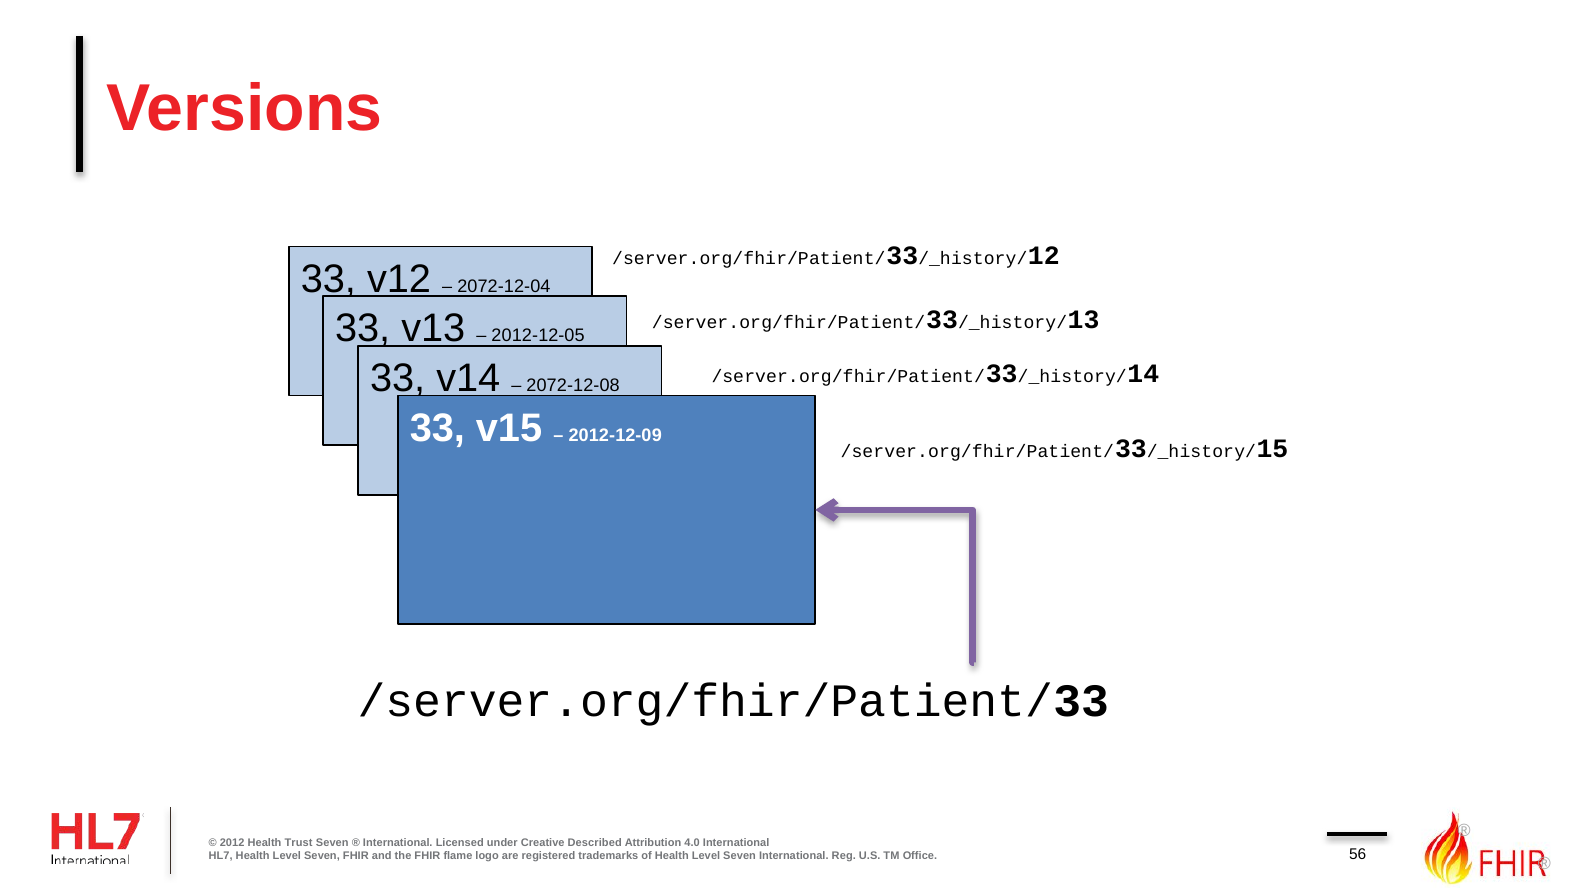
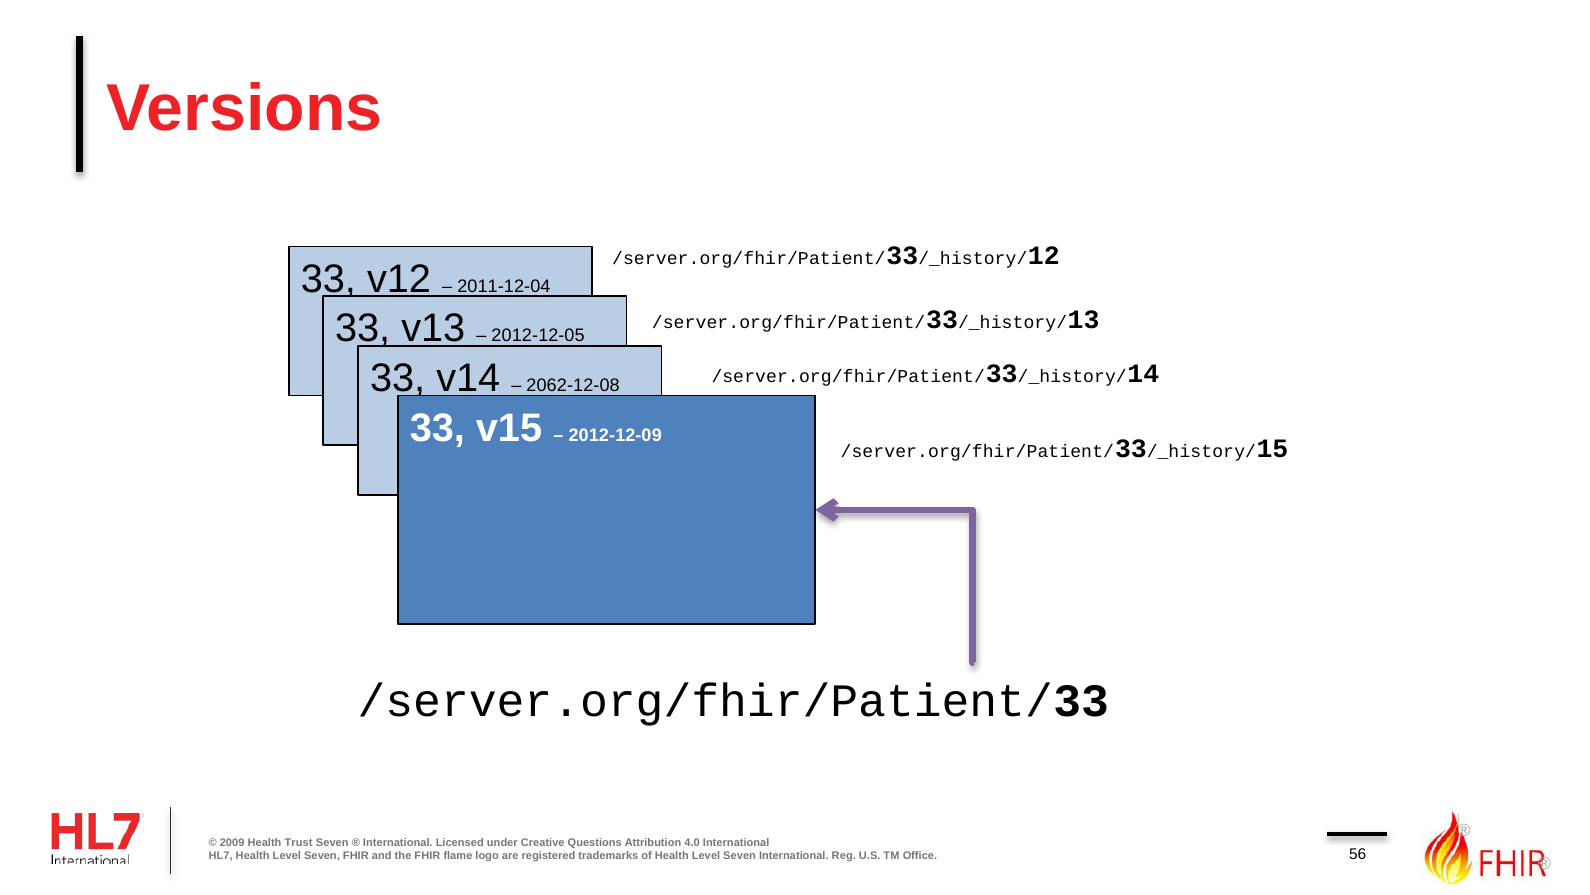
2072-12-04: 2072-12-04 -> 2011-12-04
2072-12-08: 2072-12-08 -> 2062-12-08
2012: 2012 -> 2009
Described: Described -> Questions
